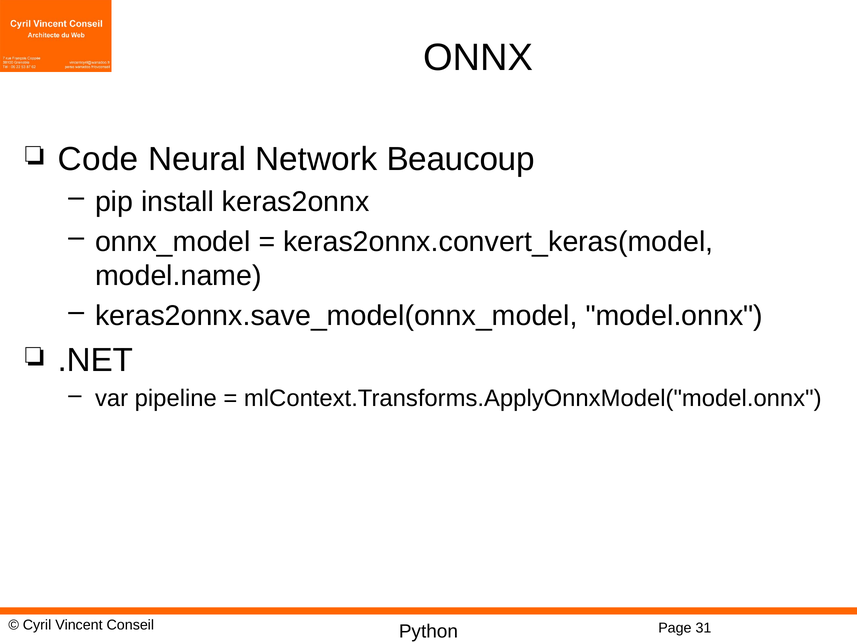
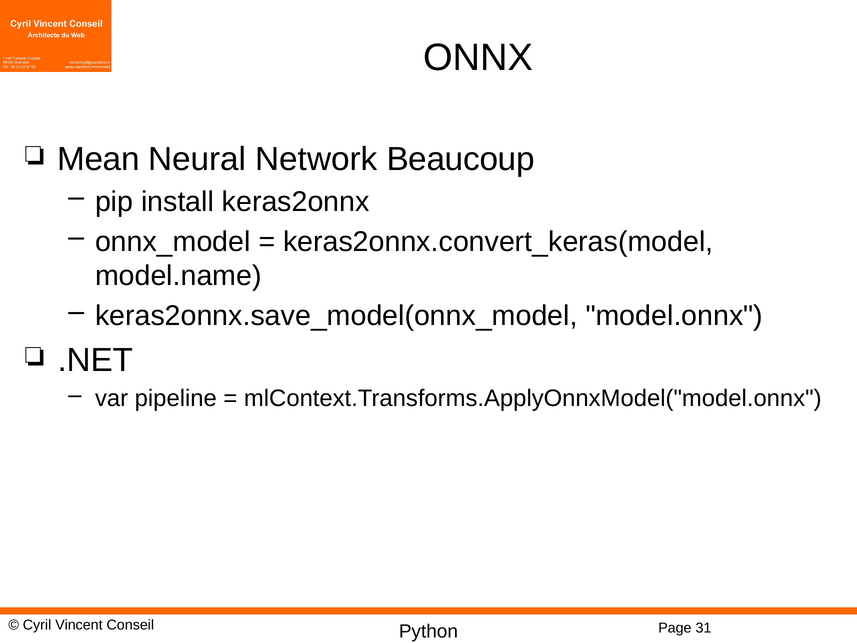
Code: Code -> Mean
